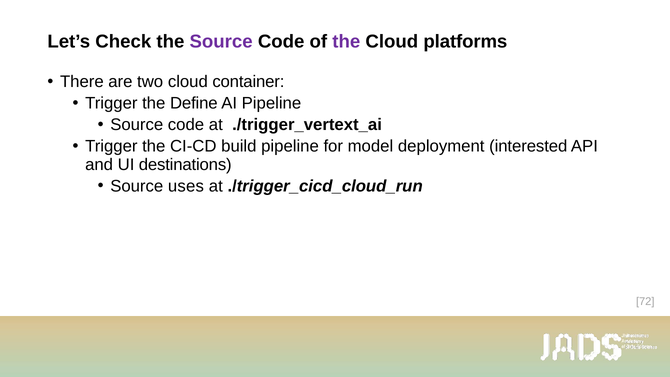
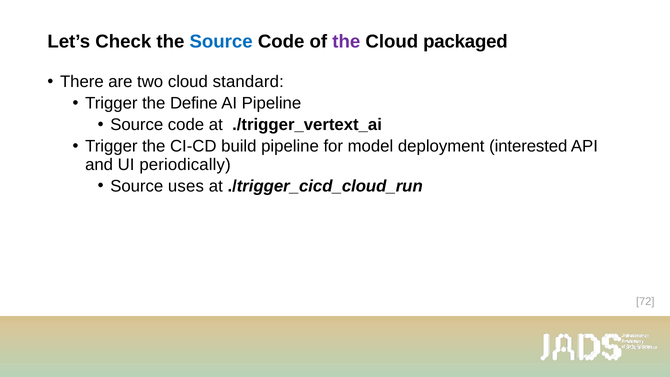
Source at (221, 42) colour: purple -> blue
platforms: platforms -> packaged
container: container -> standard
destinations: destinations -> periodically
